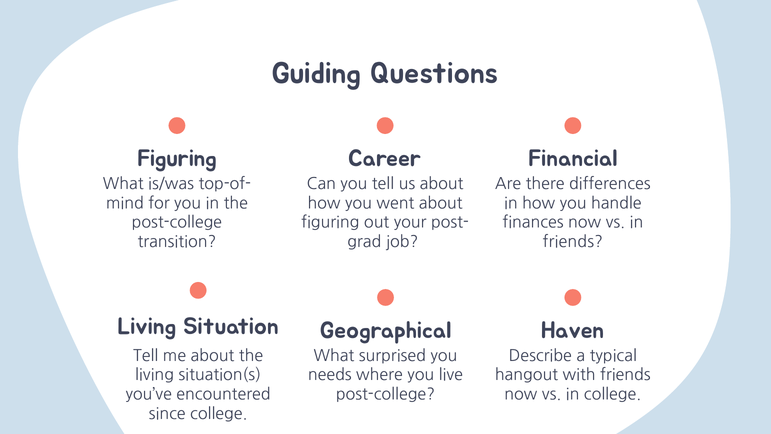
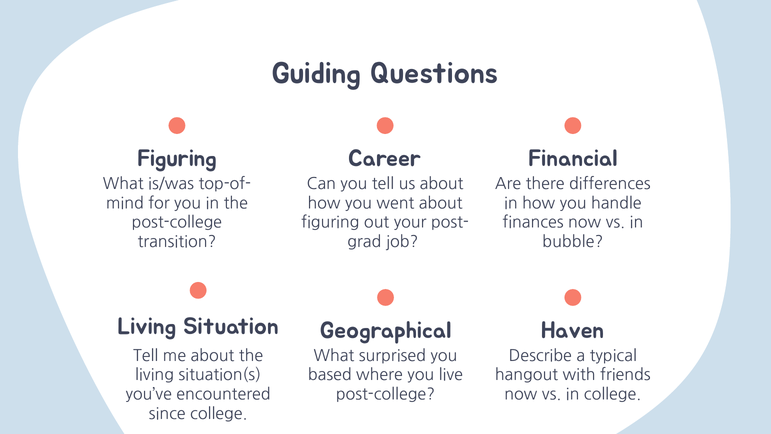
friends at (573, 242): friends -> bubble
needs: needs -> based
